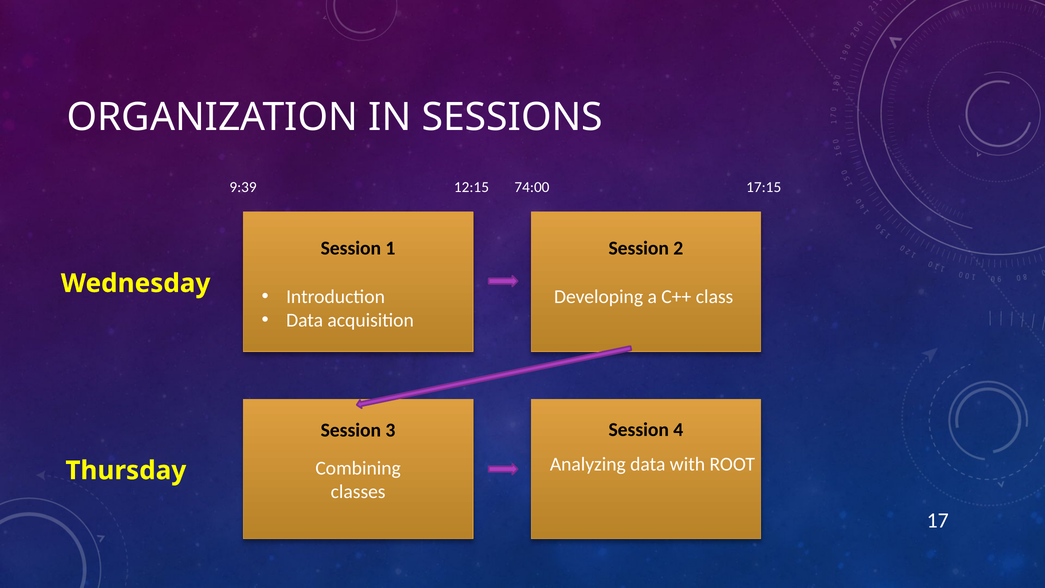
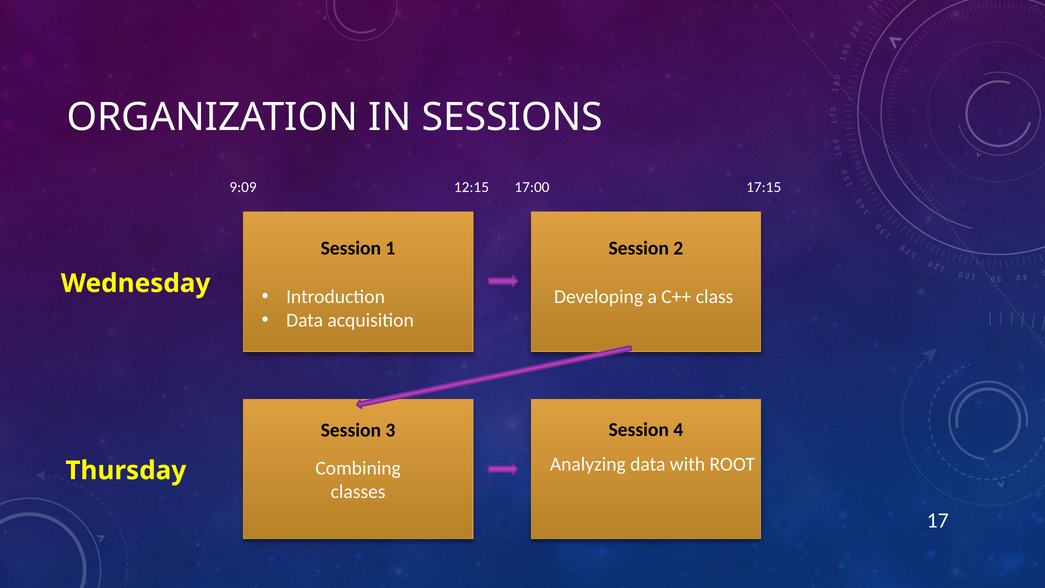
9:39: 9:39 -> 9:09
74:00: 74:00 -> 17:00
